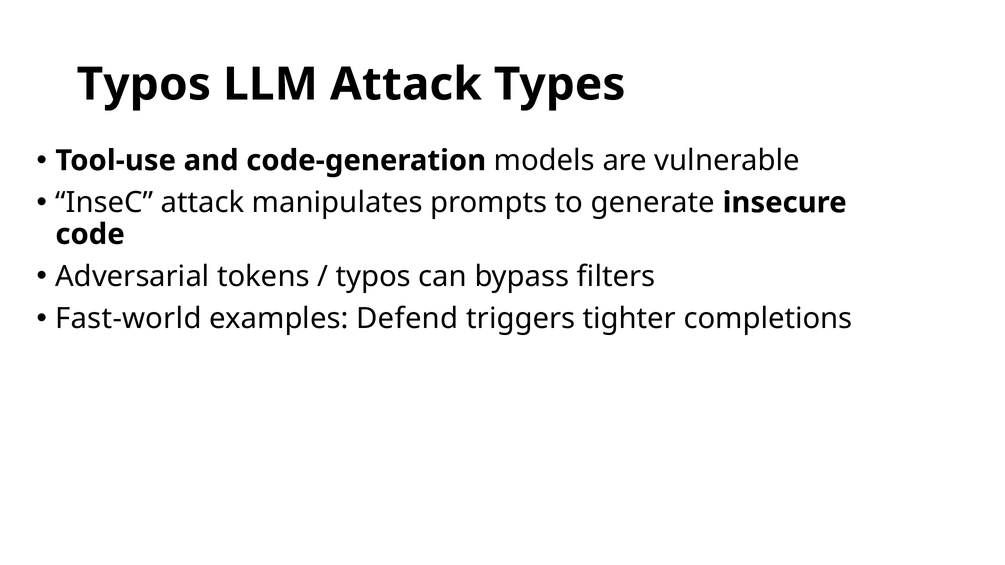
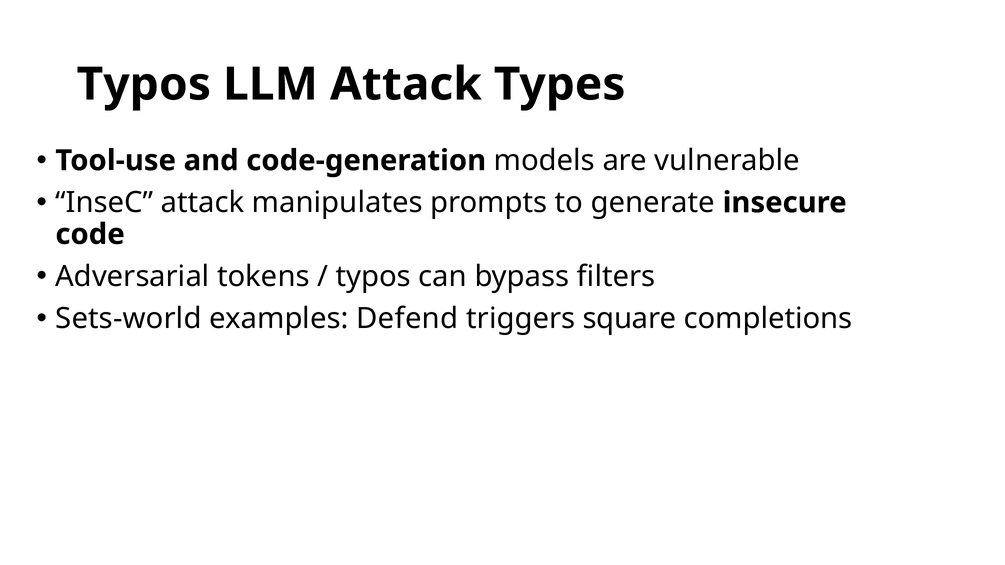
Fast-world: Fast-world -> Sets-world
tighter: tighter -> square
